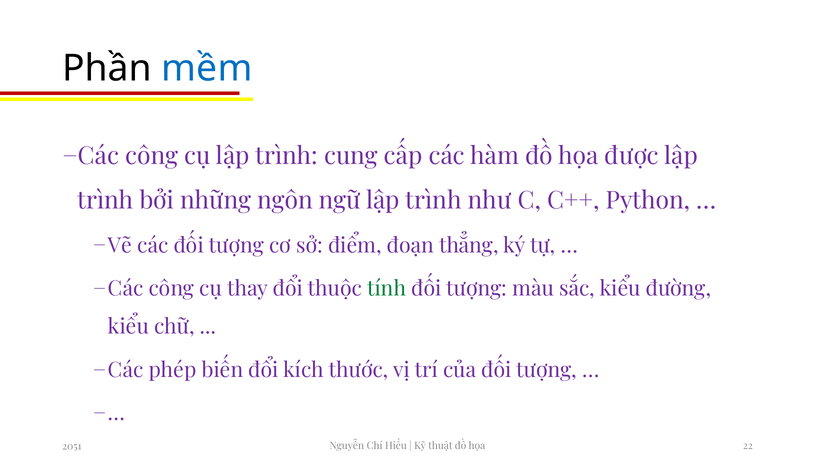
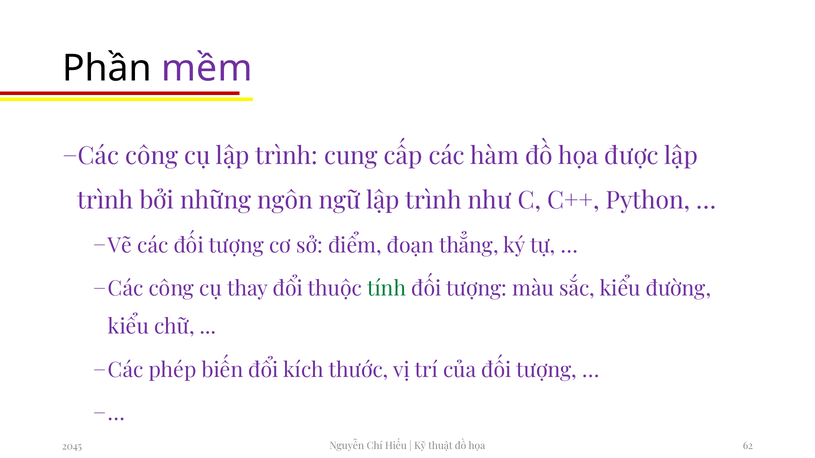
mềm colour: blue -> purple
22: 22 -> 62
2051: 2051 -> 2045
